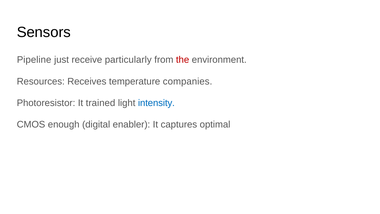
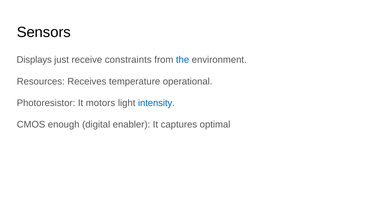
Pipeline: Pipeline -> Displays
particularly: particularly -> constraints
the colour: red -> blue
companies: companies -> operational
trained: trained -> motors
